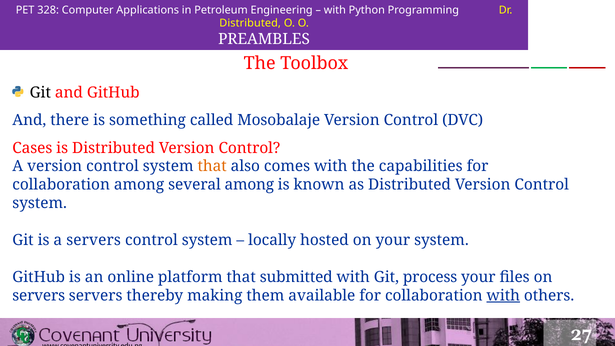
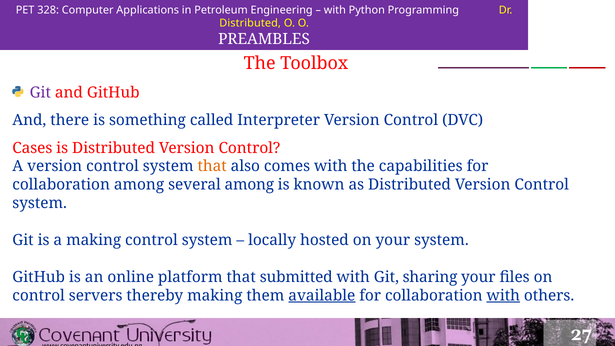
Git at (40, 93) colour: black -> purple
Mosobalaje: Mosobalaje -> Interpreter
a servers: servers -> making
process: process -> sharing
servers at (39, 295): servers -> control
available underline: none -> present
